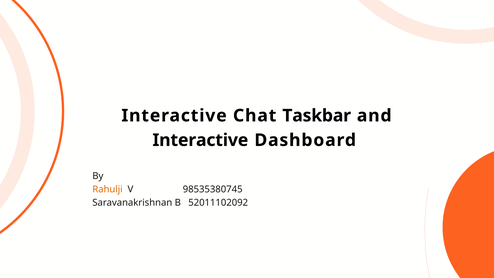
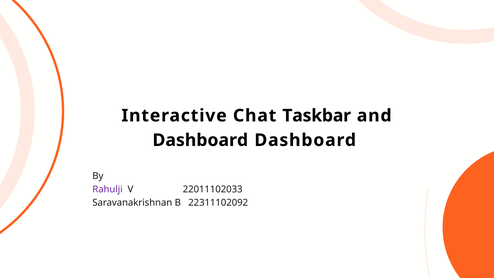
Interactive at (200, 140): Interactive -> Dashboard
Rahulji colour: orange -> purple
98535380745: 98535380745 -> 22011102033
52011102092: 52011102092 -> 22311102092
